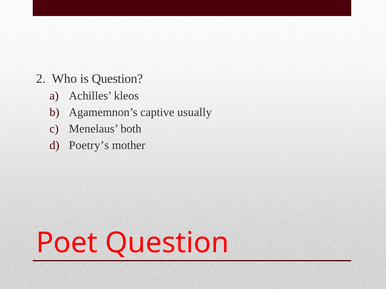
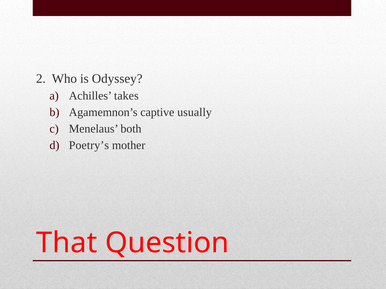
is Question: Question -> Odyssey
kleos: kleos -> takes
Poet: Poet -> That
